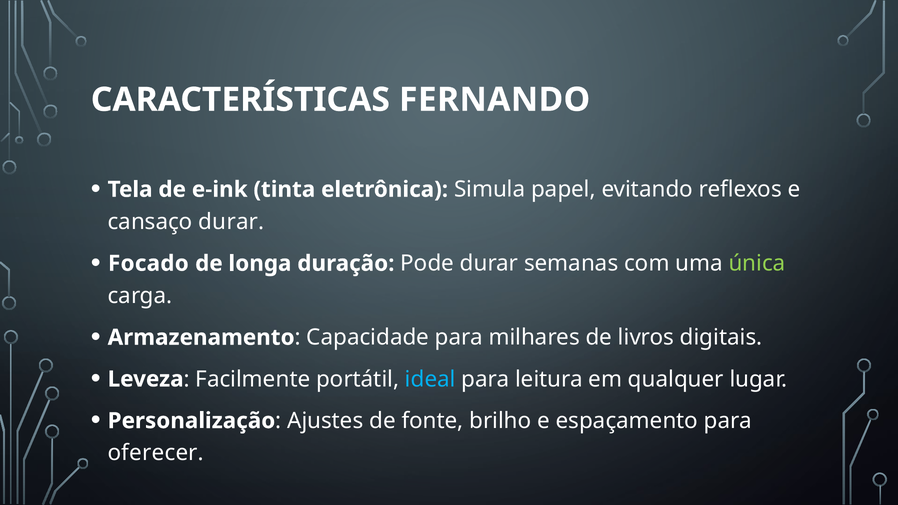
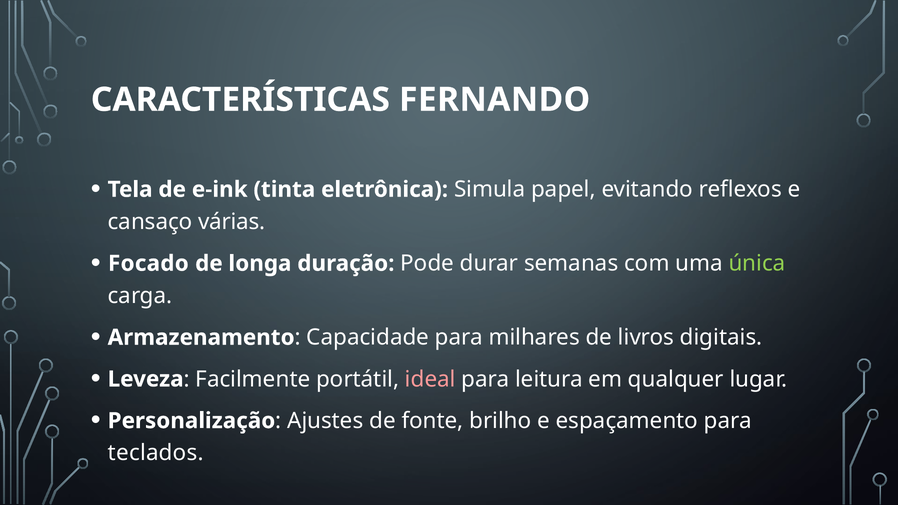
cansaço durar: durar -> várias
ideal colour: light blue -> pink
oferecer: oferecer -> teclados
